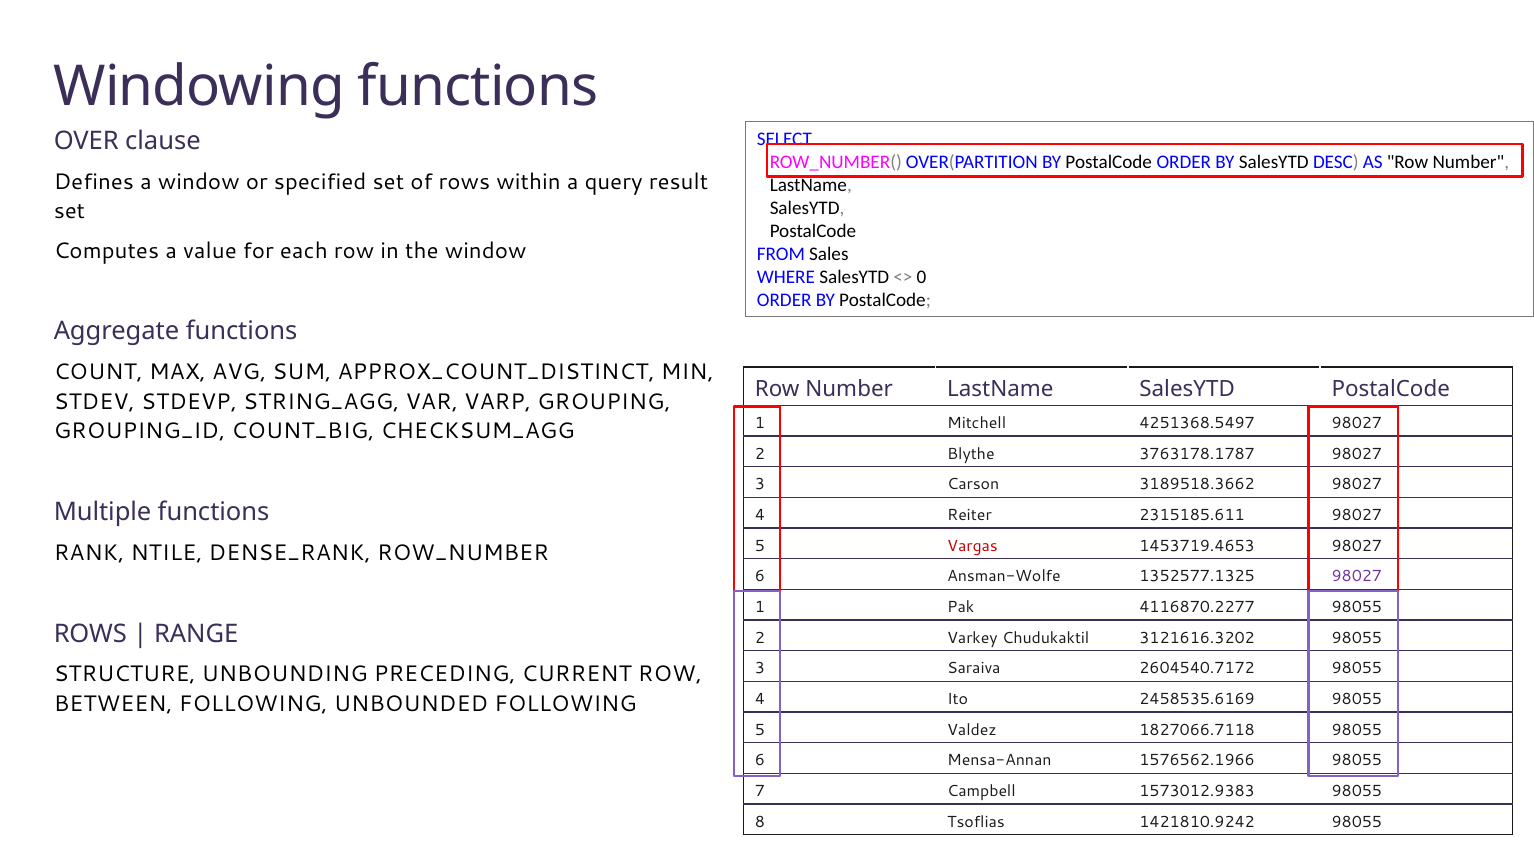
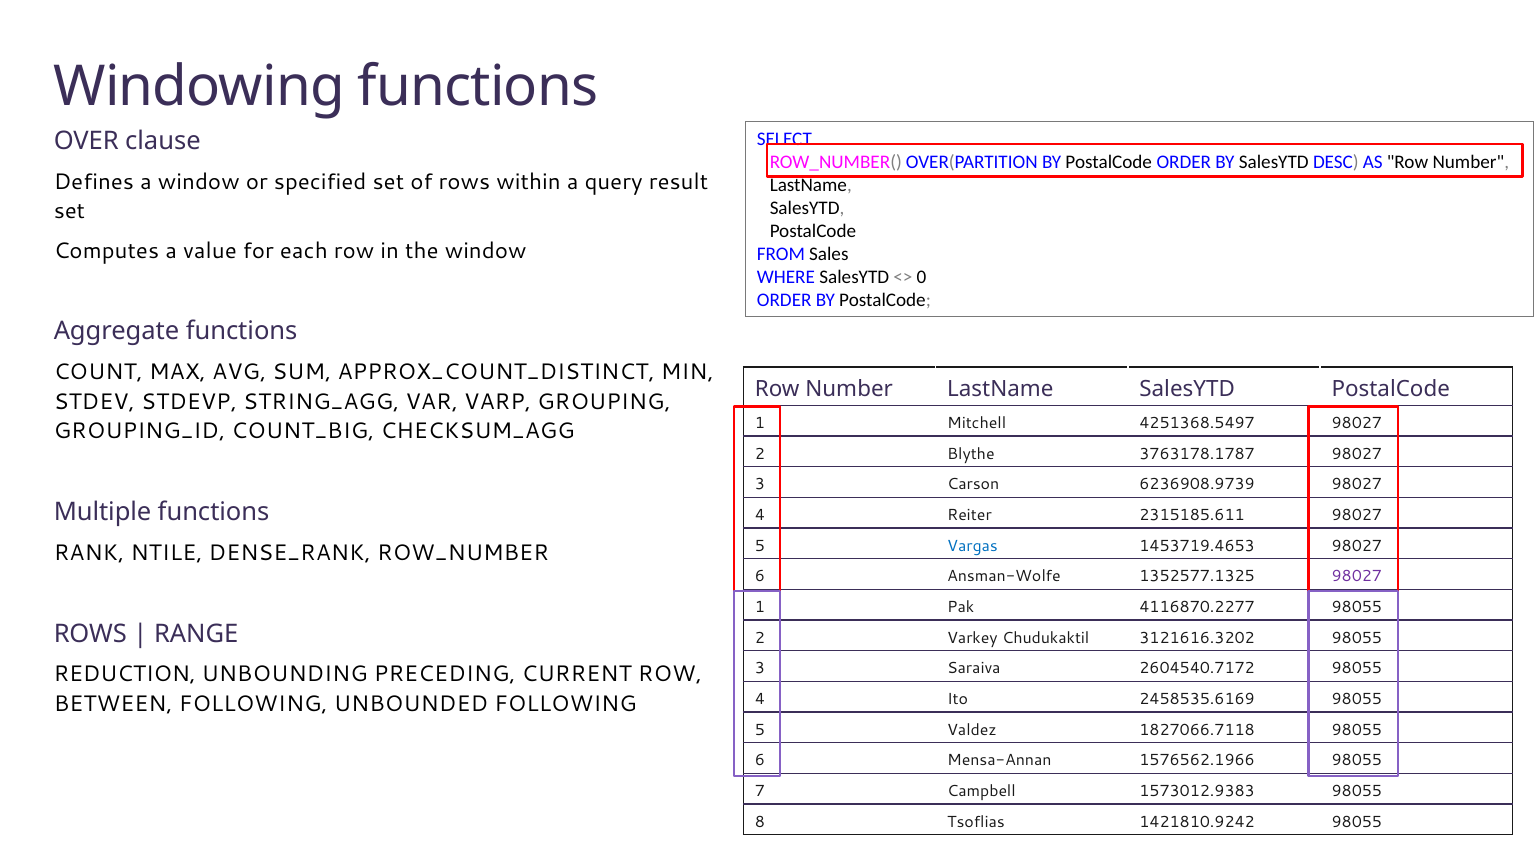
3189518.3662: 3189518.3662 -> 6236908.9739
Vargas colour: red -> blue
STRUCTURE: STRUCTURE -> REDUCTION
